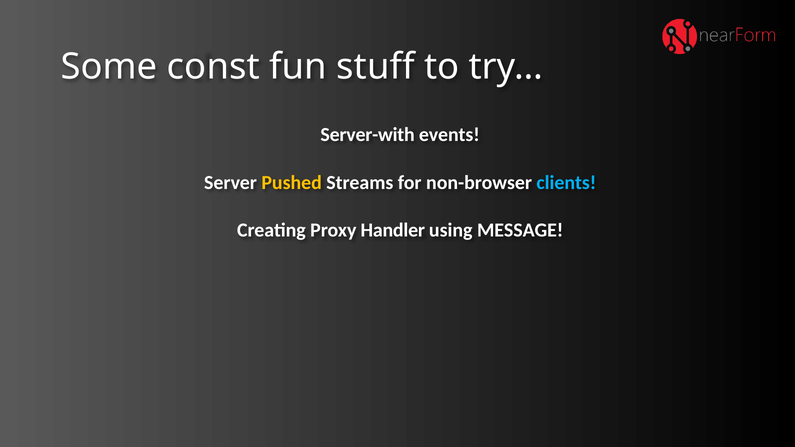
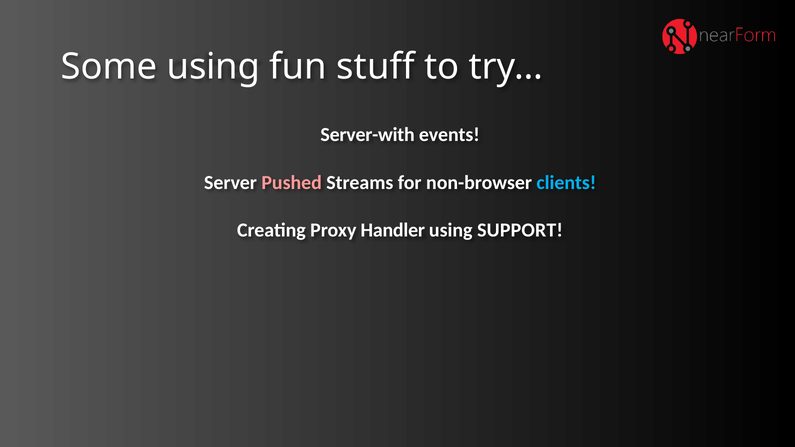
Some const: const -> using
Pushed colour: yellow -> pink
MESSAGE: MESSAGE -> SUPPORT
